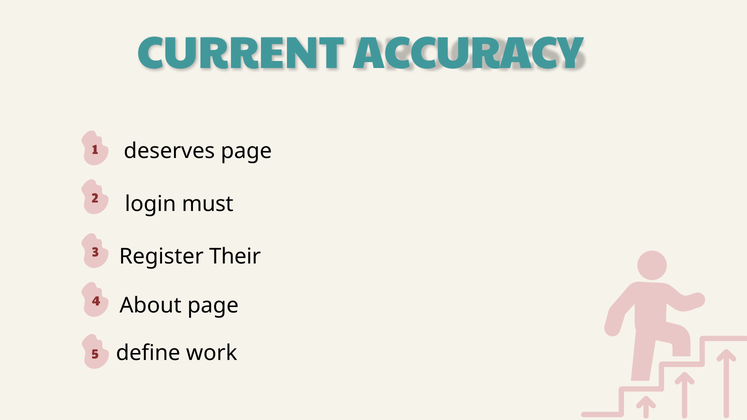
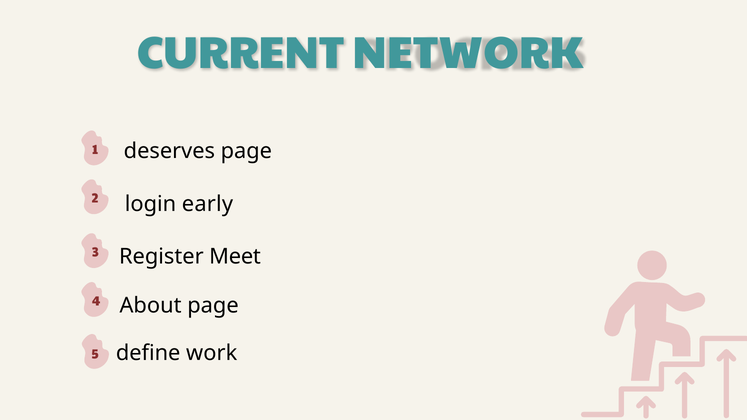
ACCURACY: ACCURACY -> NETWORK
must: must -> early
Their: Their -> Meet
